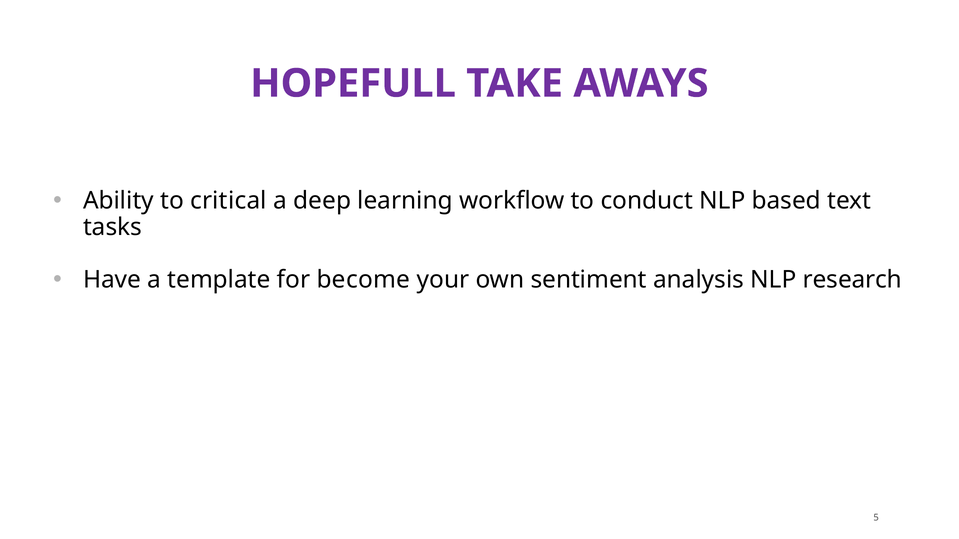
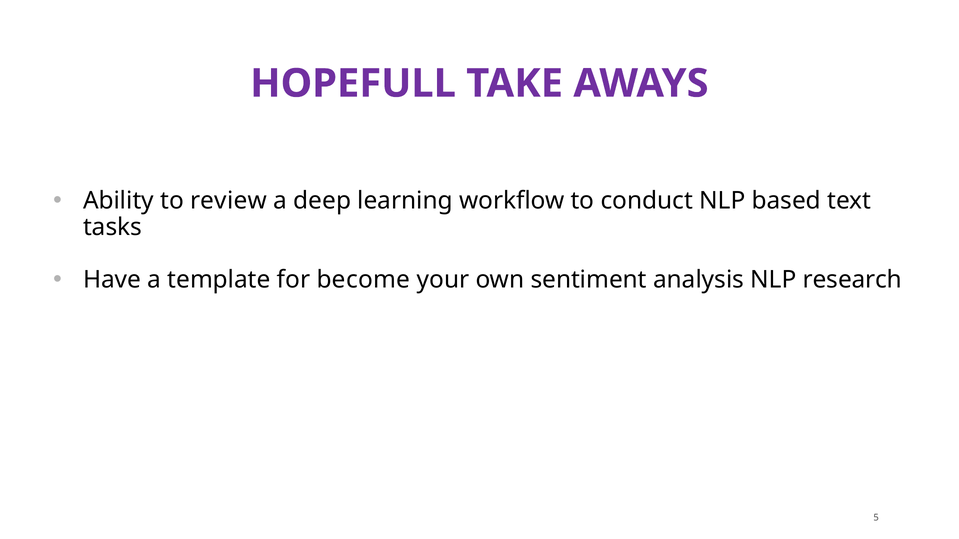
critical: critical -> review
